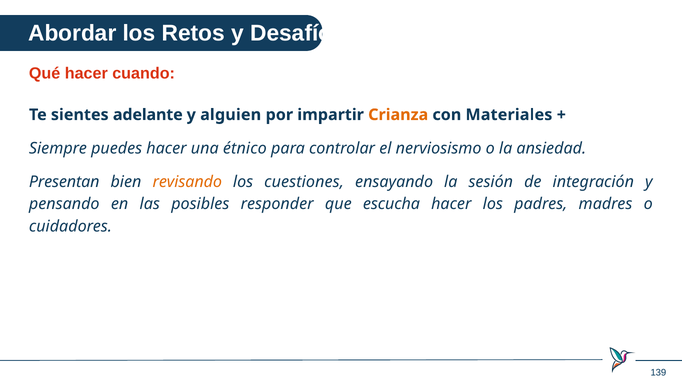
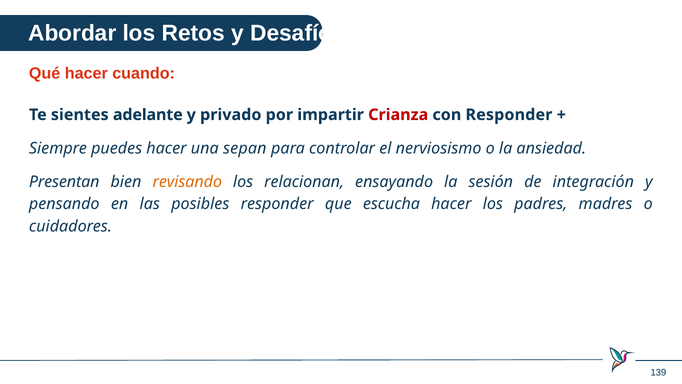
alguien: alguien -> privado
Crianza colour: orange -> red
con Materiales: Materiales -> Responder
étnico: étnico -> sepan
cuestiones: cuestiones -> relacionan
